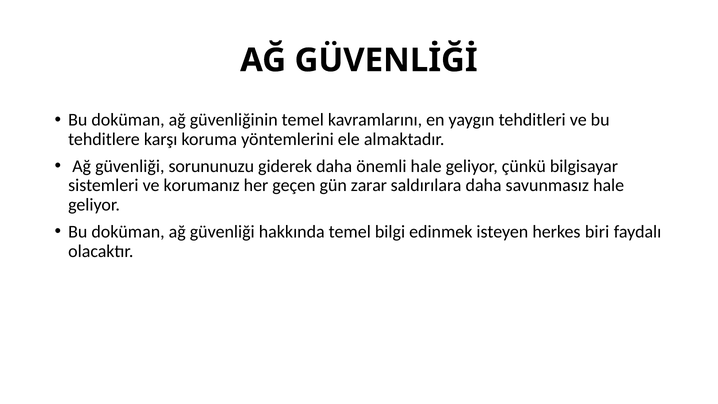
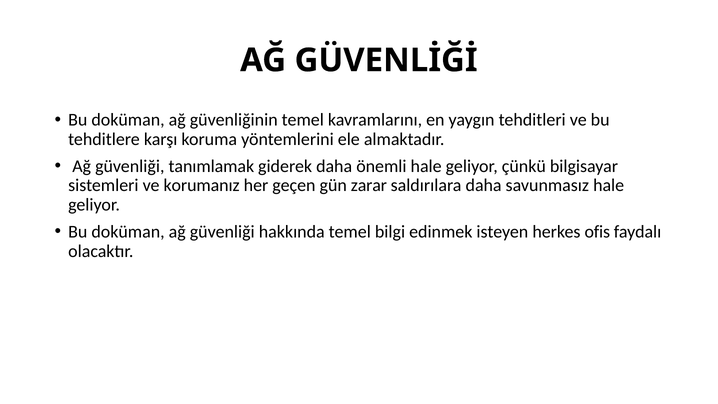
sorununuzu: sorununuzu -> tanımlamak
biri: biri -> ofis
